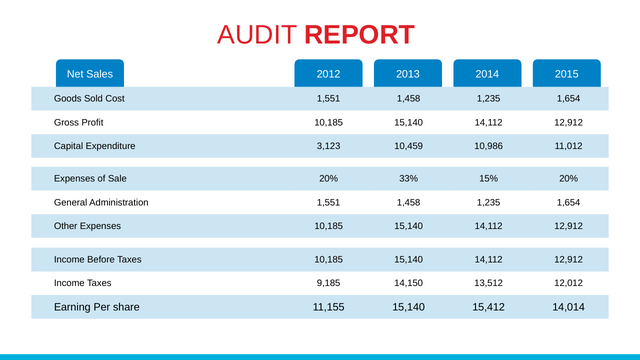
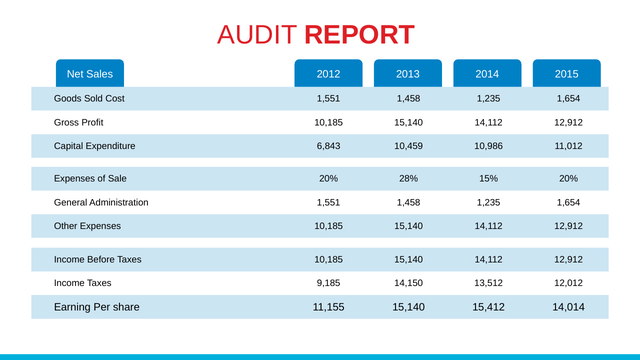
3,123: 3,123 -> 6,843
33%: 33% -> 28%
